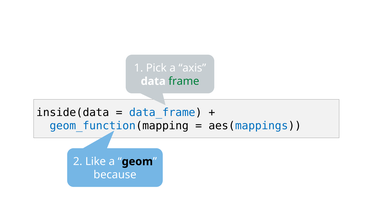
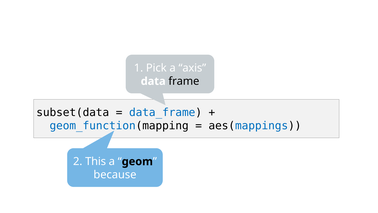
frame colour: green -> black
inside(data: inside(data -> subset(data
Like: Like -> This
